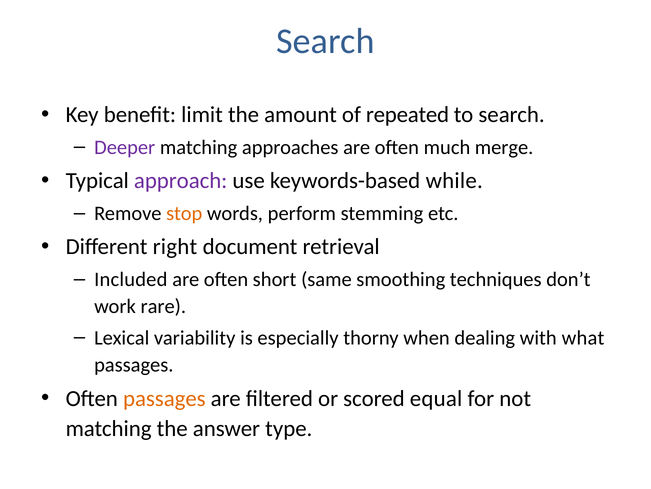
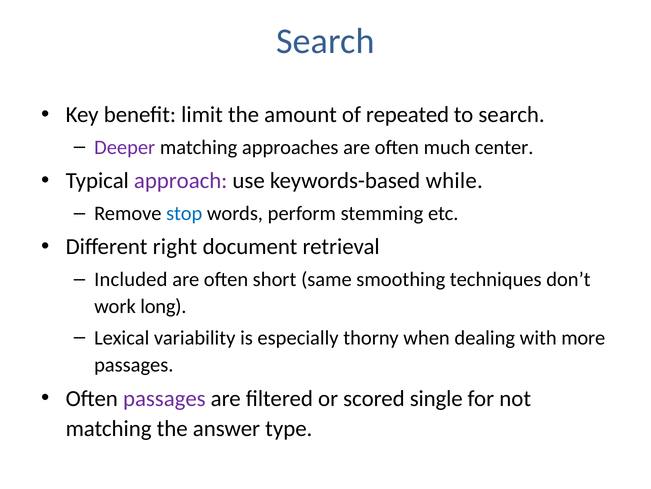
merge: merge -> center
stop colour: orange -> blue
rare: rare -> long
what: what -> more
passages at (164, 398) colour: orange -> purple
equal: equal -> single
